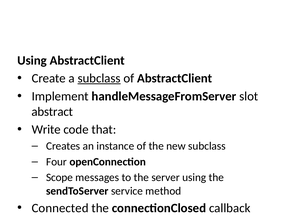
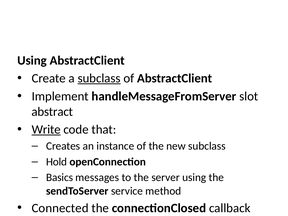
Write underline: none -> present
Four: Four -> Hold
Scope: Scope -> Basics
